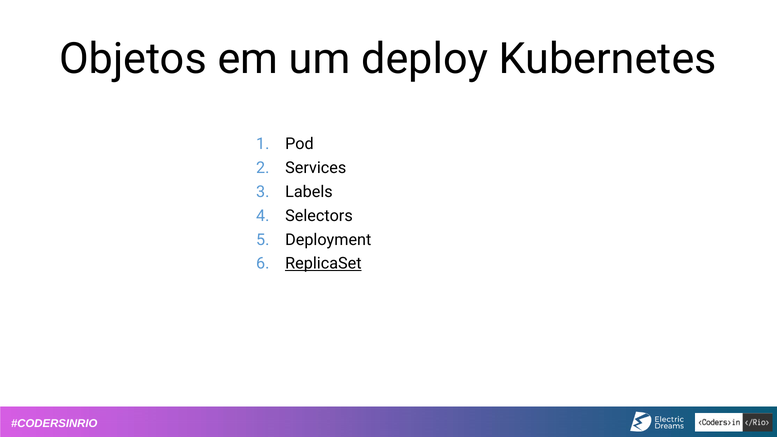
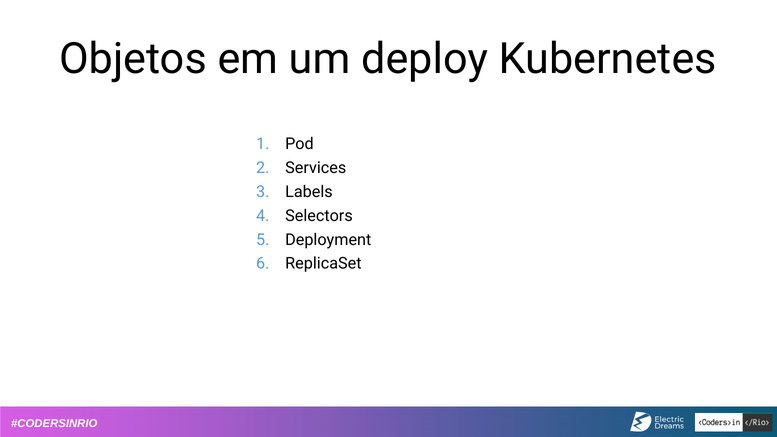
ReplicaSet underline: present -> none
